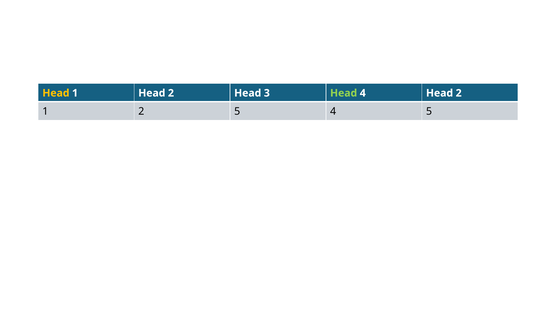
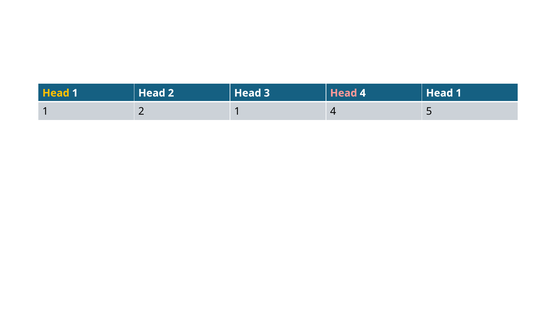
Head at (344, 93) colour: light green -> pink
4 Head 2: 2 -> 1
2 5: 5 -> 1
